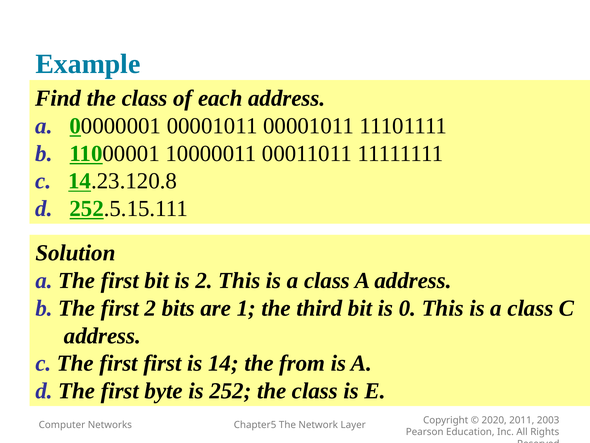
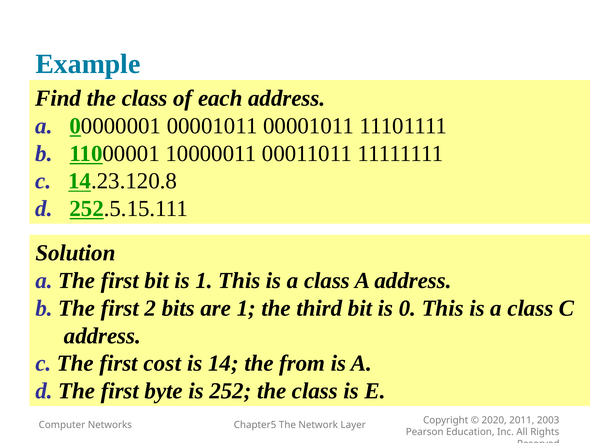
is 2: 2 -> 1
first first: first -> cost
